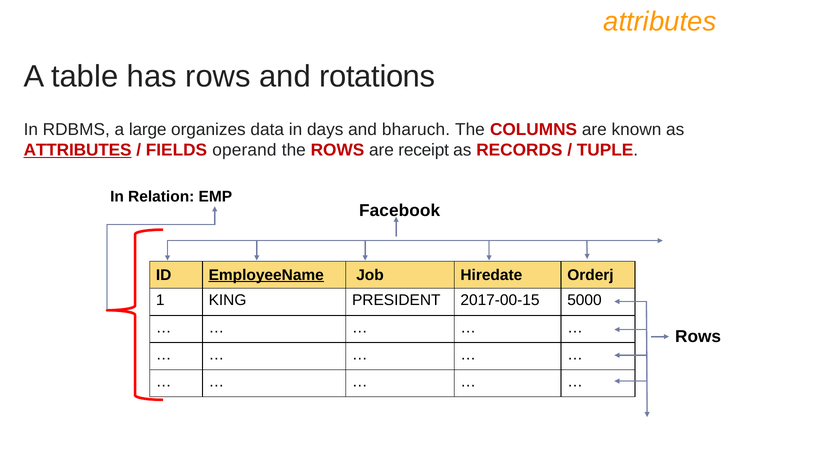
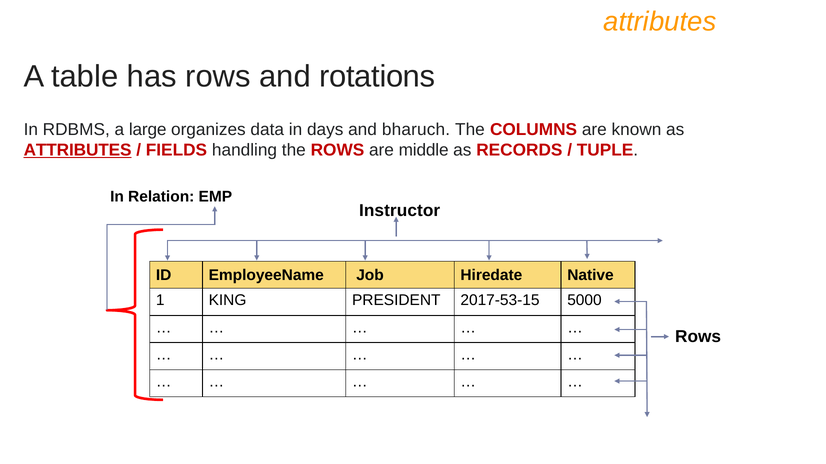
operand: operand -> handling
receipt: receipt -> middle
Facebook: Facebook -> Instructor
EmployeeName underline: present -> none
Orderj: Orderj -> Native
2017-00-15: 2017-00-15 -> 2017-53-15
